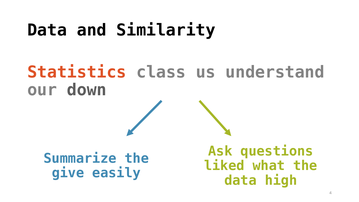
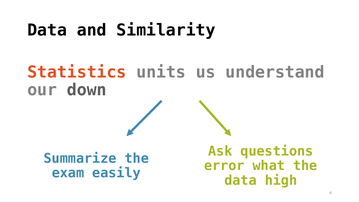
class: class -> units
liked: liked -> error
give: give -> exam
